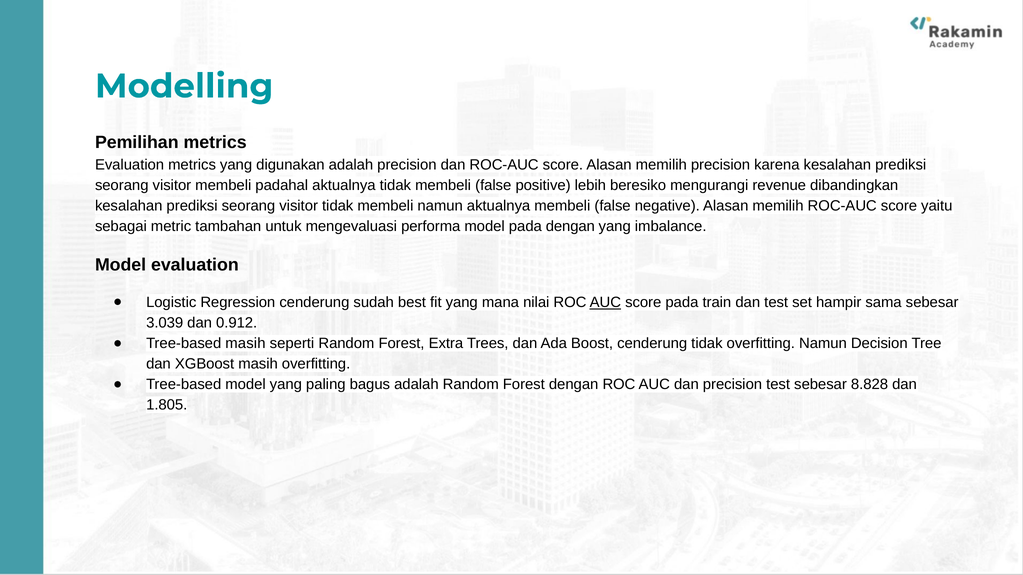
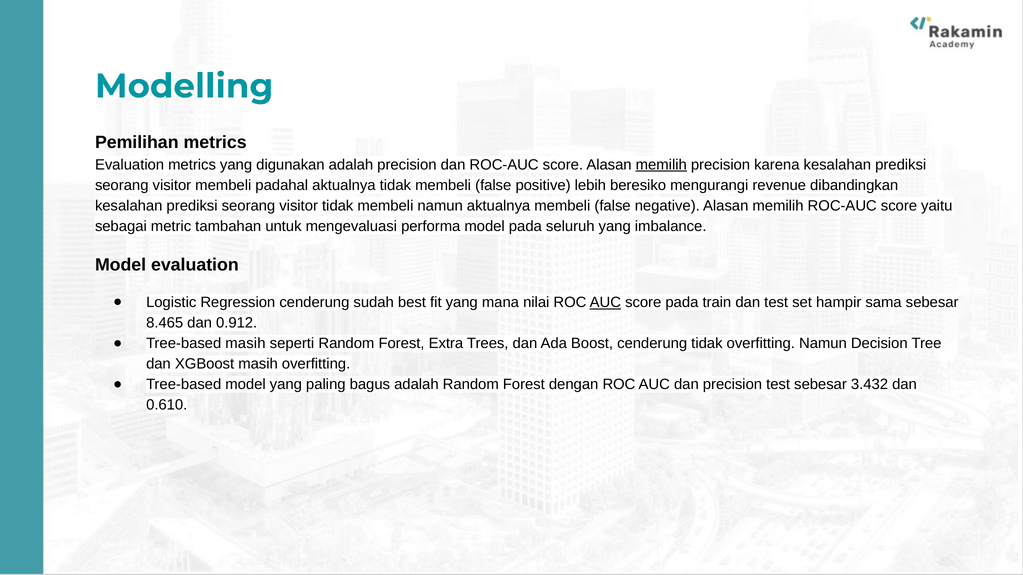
memilih at (661, 165) underline: none -> present
pada dengan: dengan -> seluruh
3.039: 3.039 -> 8.465
8.828: 8.828 -> 3.432
1.805: 1.805 -> 0.610
